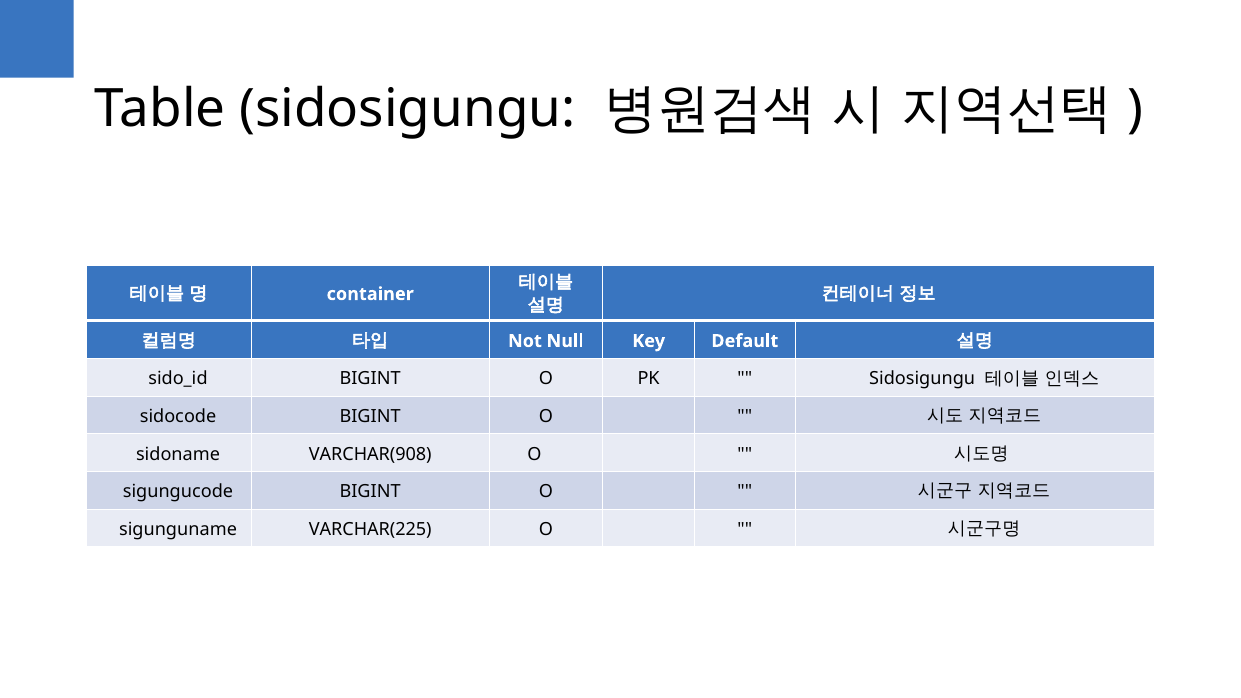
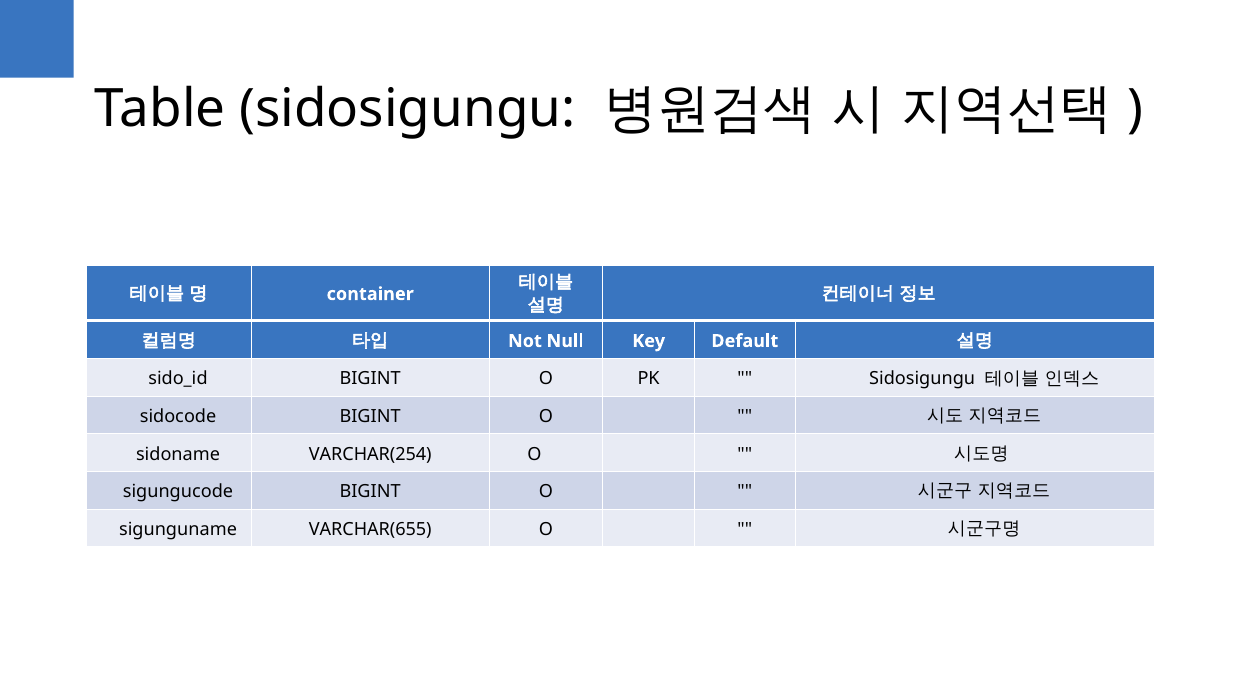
VARCHAR(908: VARCHAR(908 -> VARCHAR(254
VARCHAR(225: VARCHAR(225 -> VARCHAR(655
